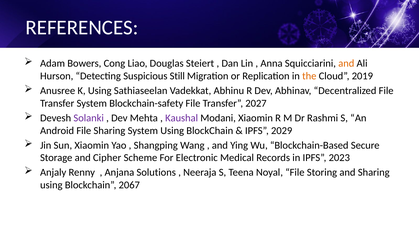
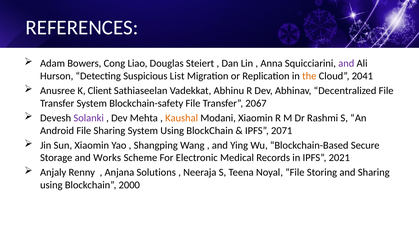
and at (346, 63) colour: orange -> purple
Still: Still -> List
2019: 2019 -> 2041
K Using: Using -> Client
2027: 2027 -> 2067
Kaushal colour: purple -> orange
2029: 2029 -> 2071
Cipher: Cipher -> Works
2023: 2023 -> 2021
2067: 2067 -> 2000
